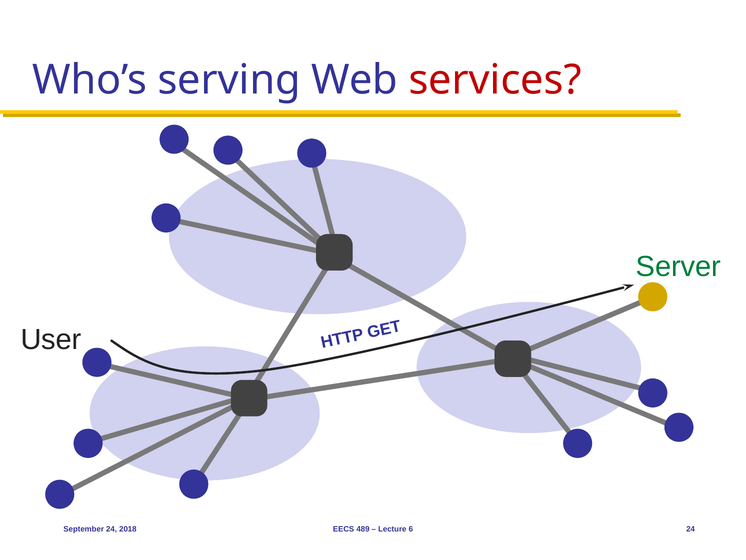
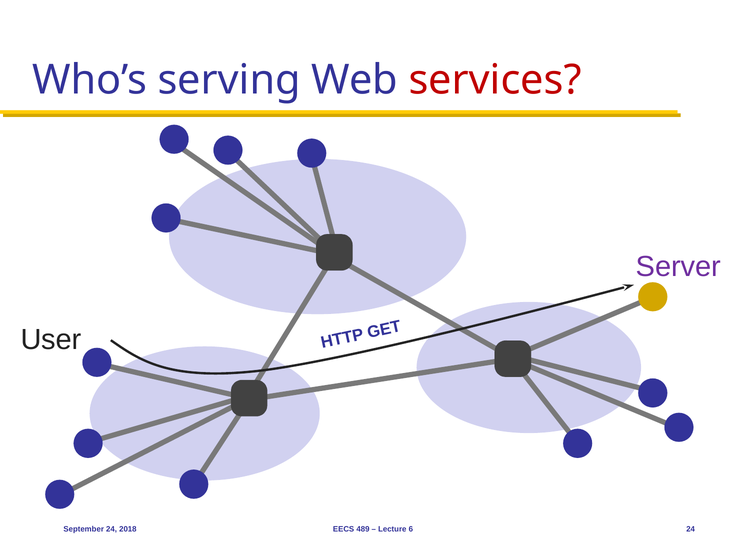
Server colour: green -> purple
